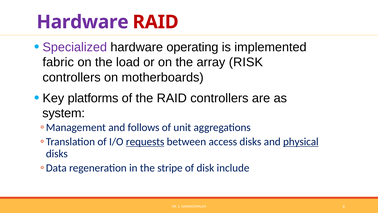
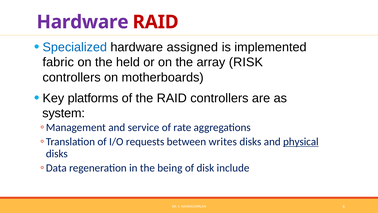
Specialized colour: purple -> blue
operating: operating -> assigned
load: load -> held
follows: follows -> service
unit: unit -> rate
requests underline: present -> none
access: access -> writes
stripe: stripe -> being
